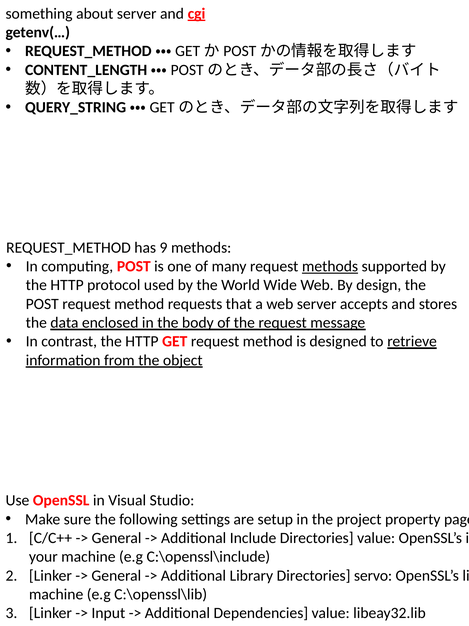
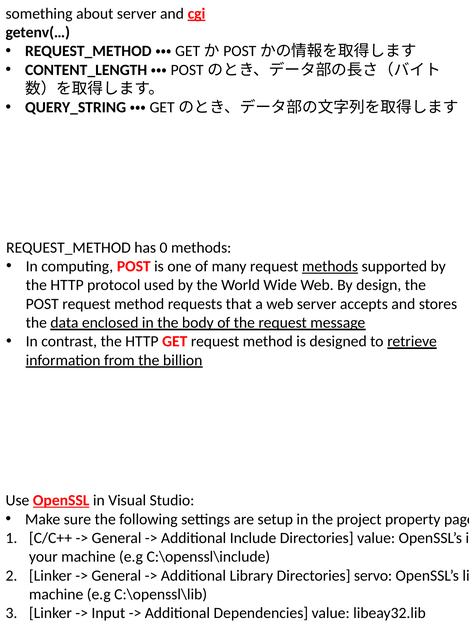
9: 9 -> 0
object: object -> billion
OpenSSL underline: none -> present
